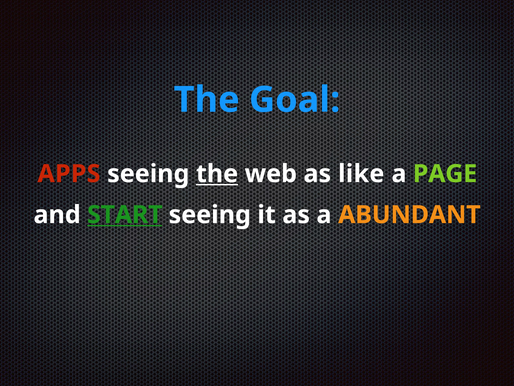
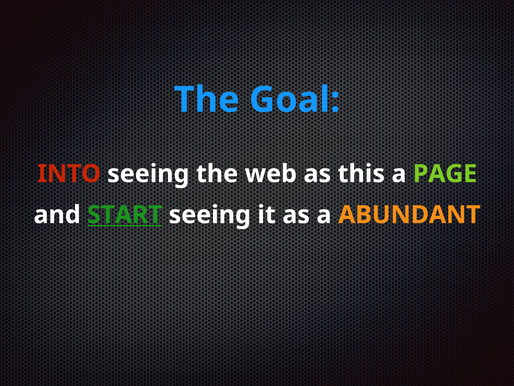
APPS: APPS -> INTO
the at (217, 174) underline: present -> none
like: like -> this
